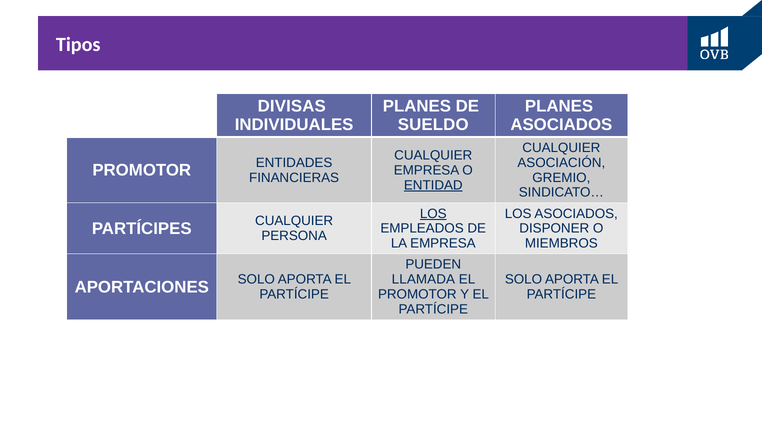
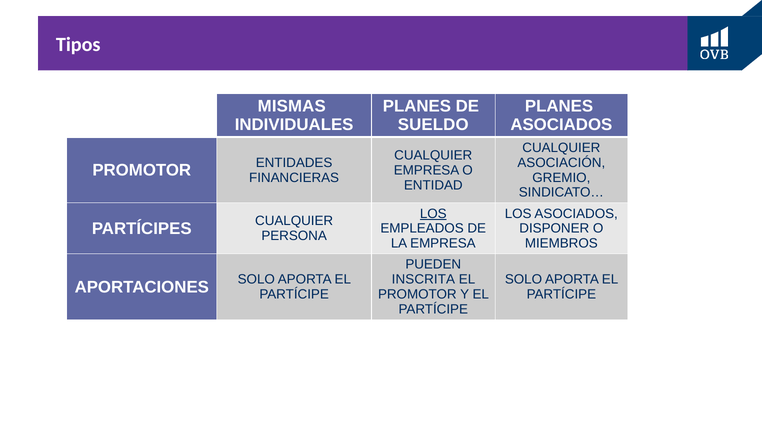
DIVISAS: DIVISAS -> MISMAS
ENTIDAD underline: present -> none
LLAMADA: LLAMADA -> INSCRITA
